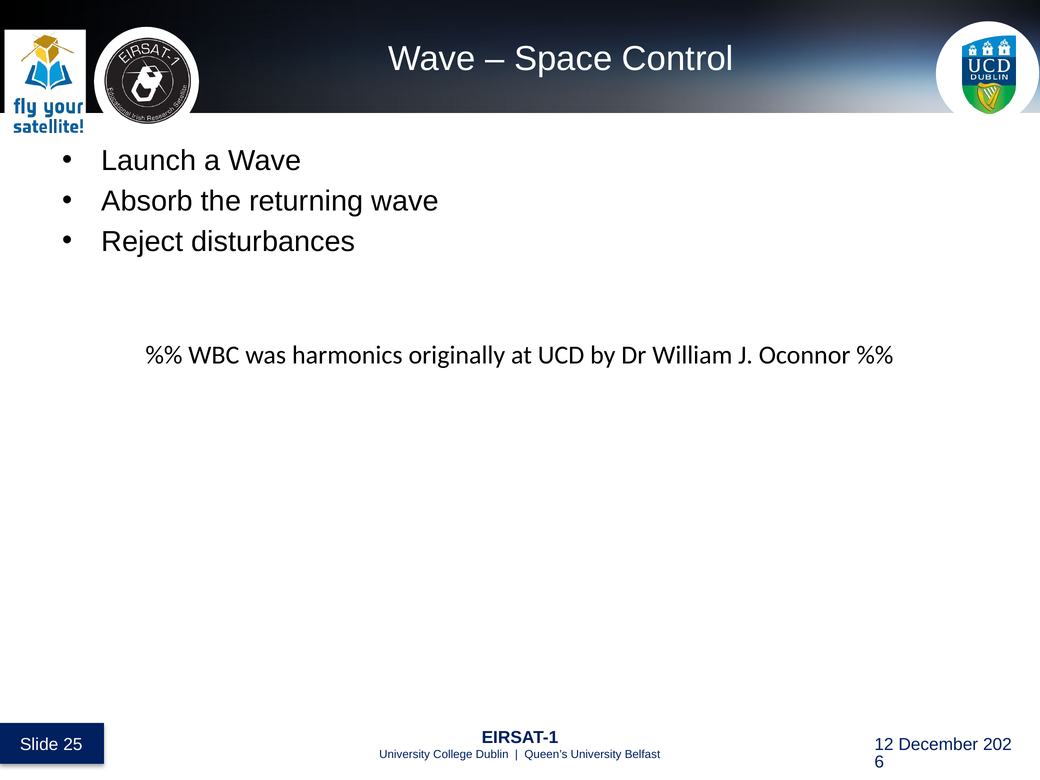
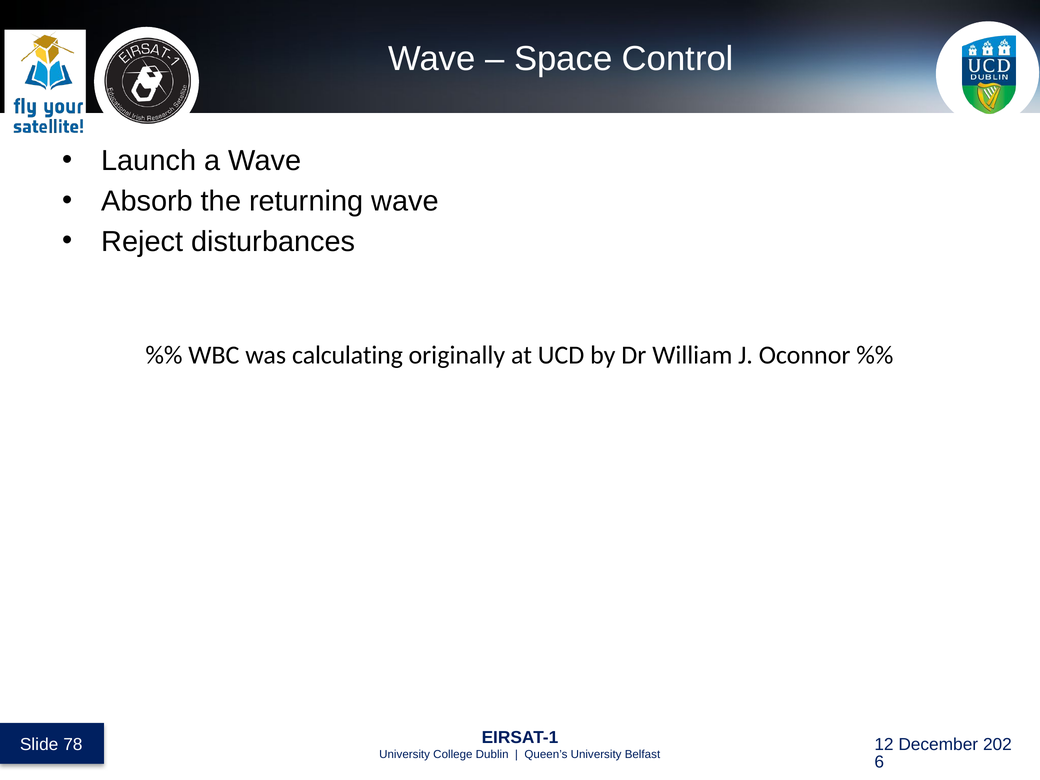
harmonics: harmonics -> calculating
25: 25 -> 78
